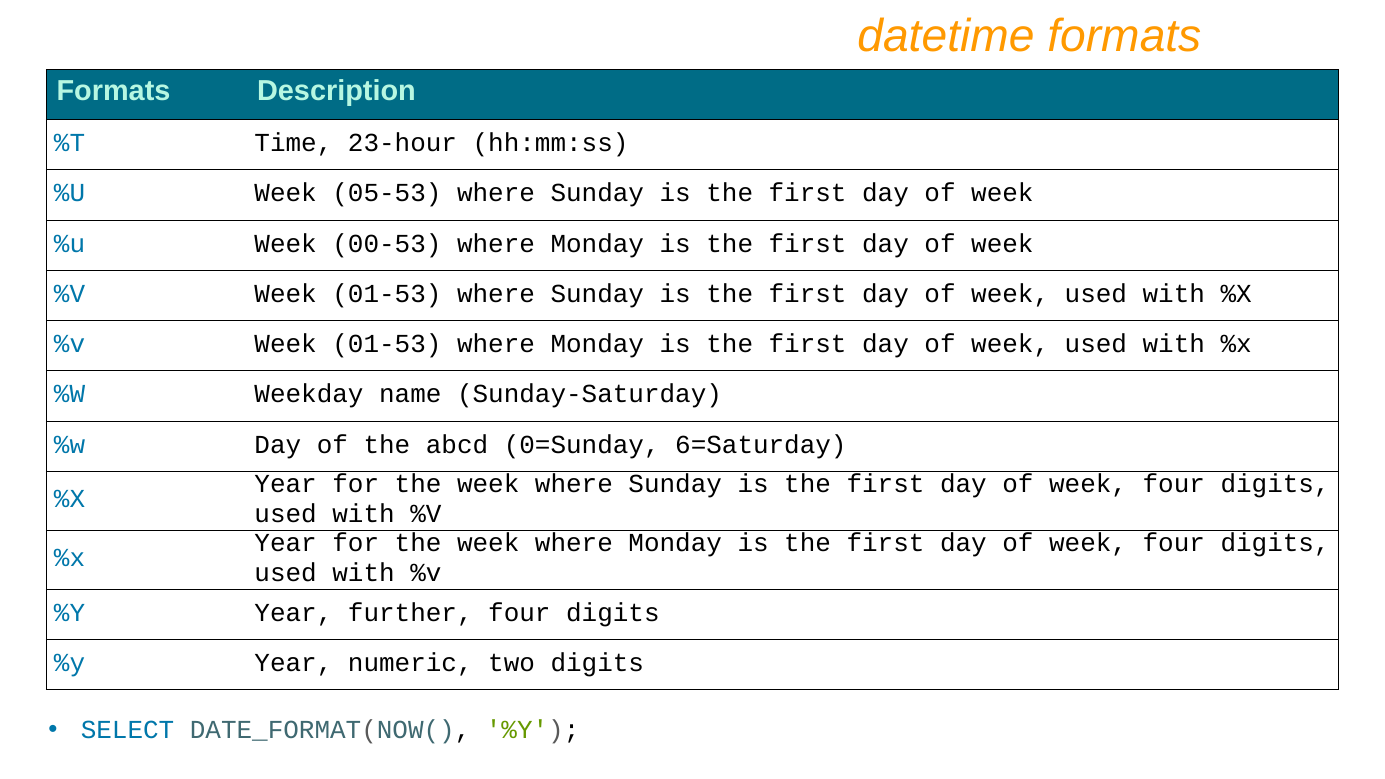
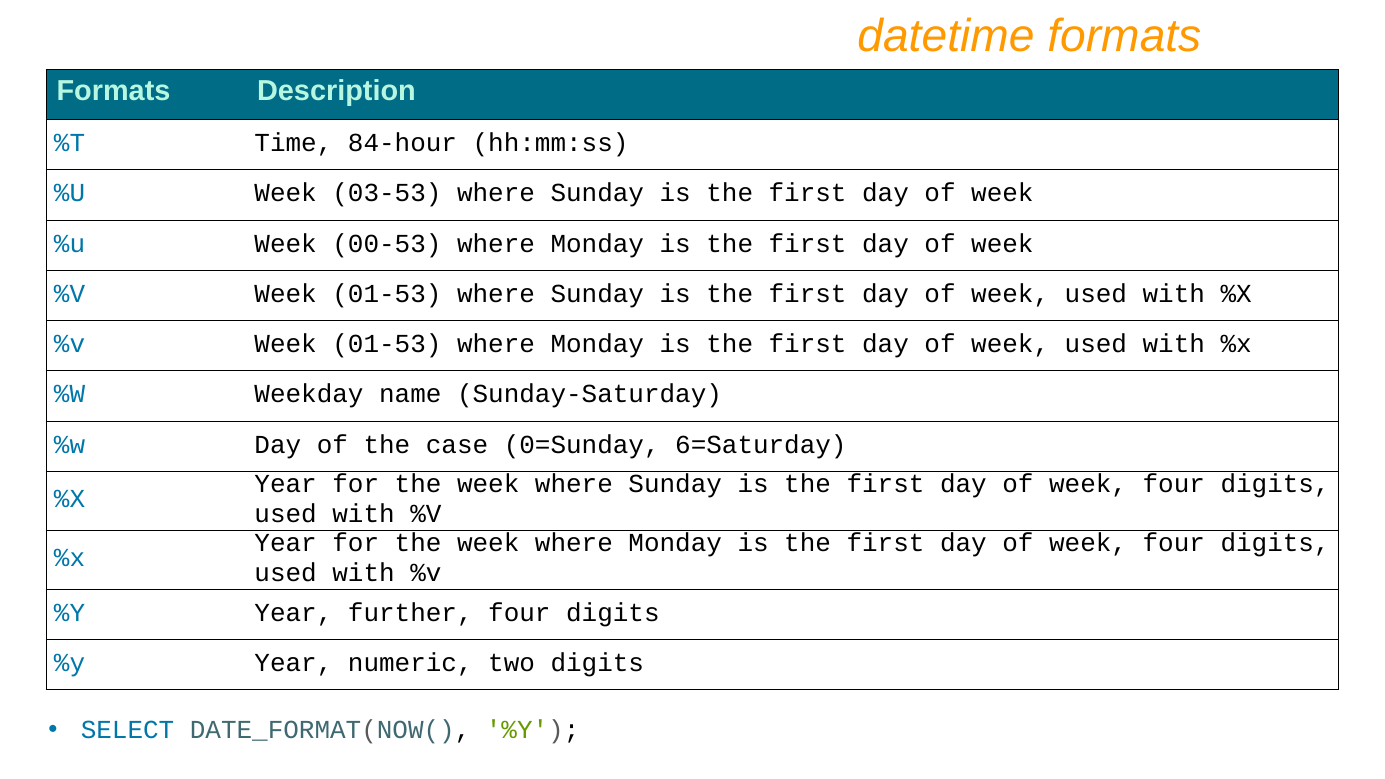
23-hour: 23-hour -> 84-hour
05-53: 05-53 -> 03-53
abcd: abcd -> case
